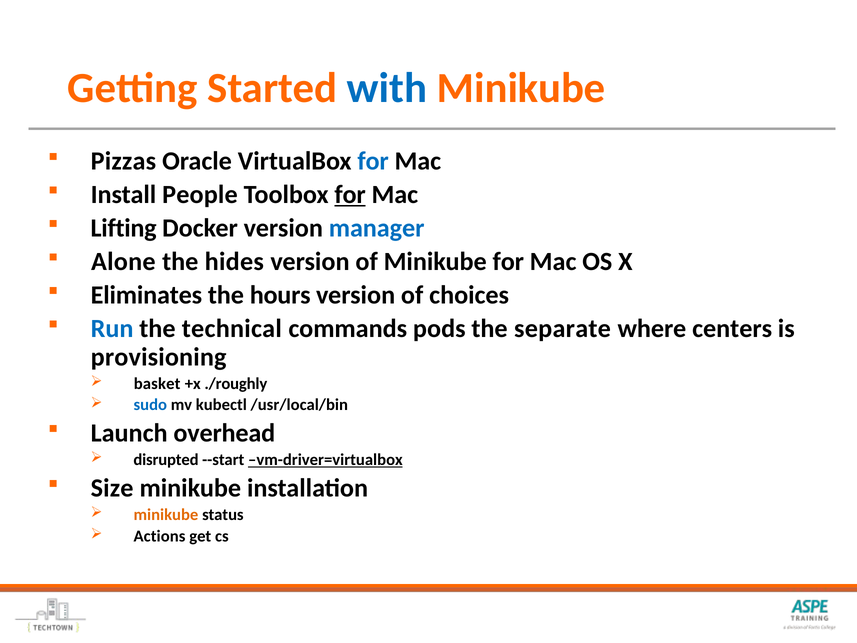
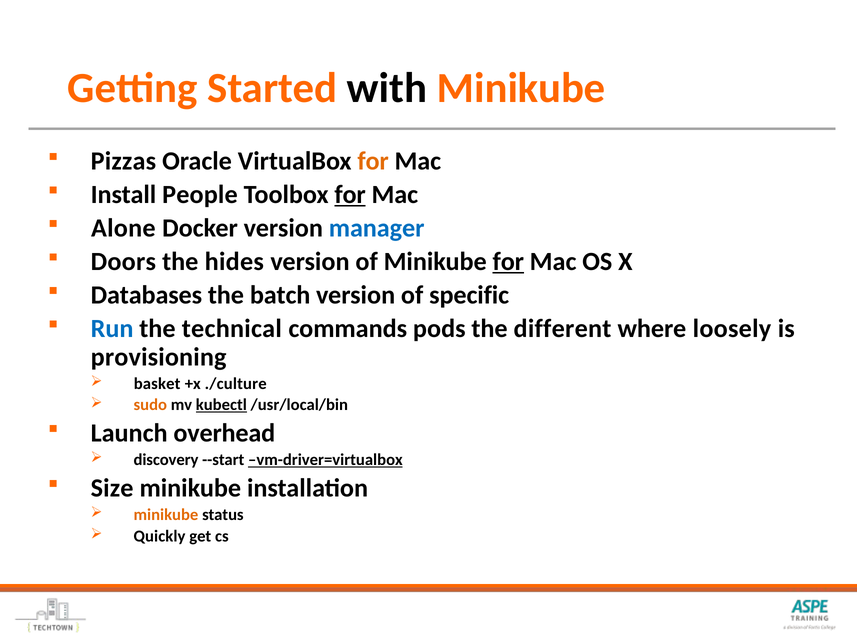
with colour: blue -> black
for at (373, 161) colour: blue -> orange
Lifting: Lifting -> Alone
Alone: Alone -> Doors
for at (508, 262) underline: none -> present
Eliminates: Eliminates -> Databases
hours: hours -> batch
choices: choices -> specific
separate: separate -> different
centers: centers -> loosely
./roughly: ./roughly -> ./culture
sudo colour: blue -> orange
kubectl underline: none -> present
disrupted: disrupted -> discovery
Actions: Actions -> Quickly
